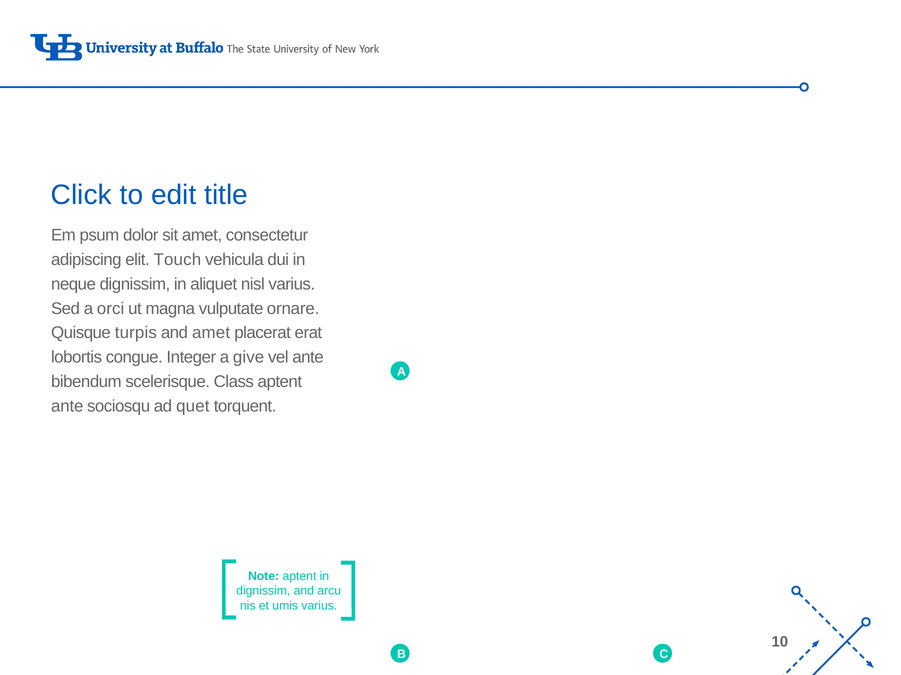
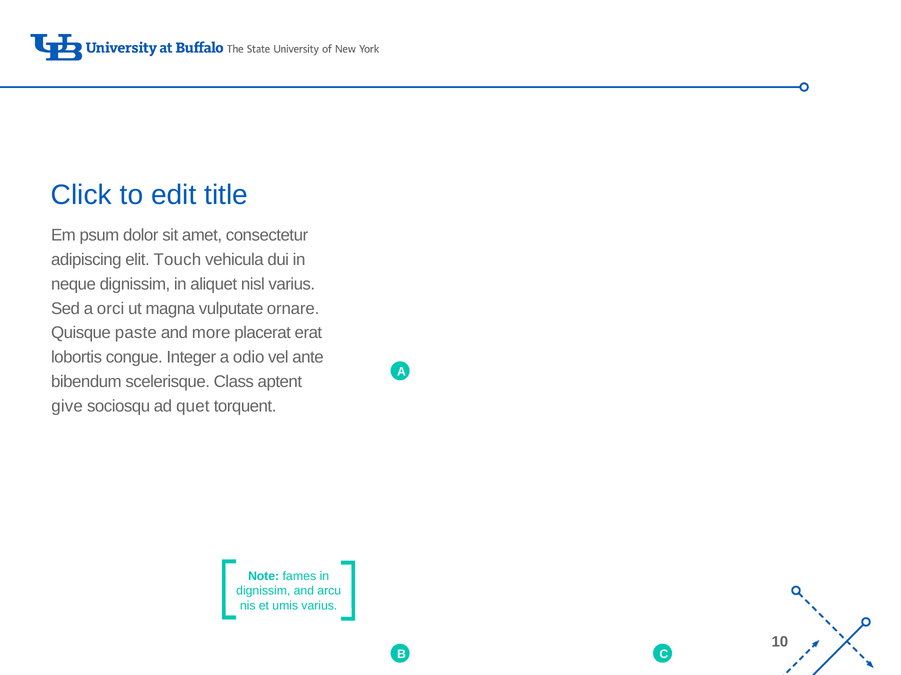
turpis: turpis -> paste
and amet: amet -> more
give: give -> odio
ante at (67, 407): ante -> give
Note aptent: aptent -> fames
